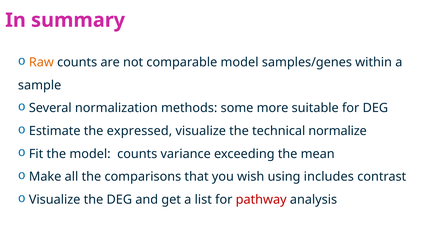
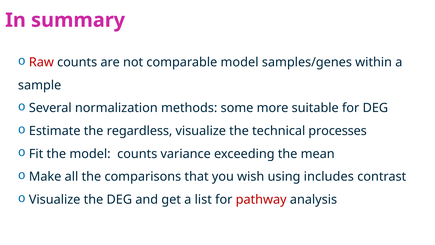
Raw colour: orange -> red
expressed: expressed -> regardless
normalize: normalize -> processes
